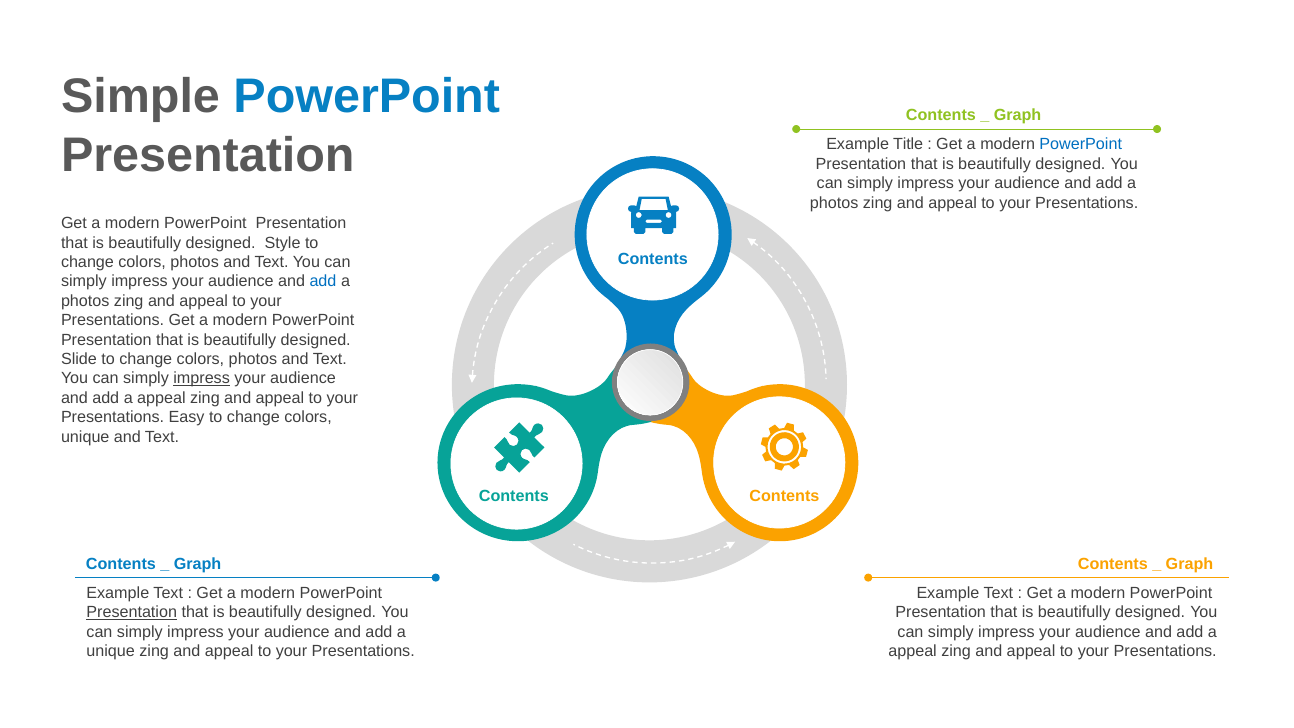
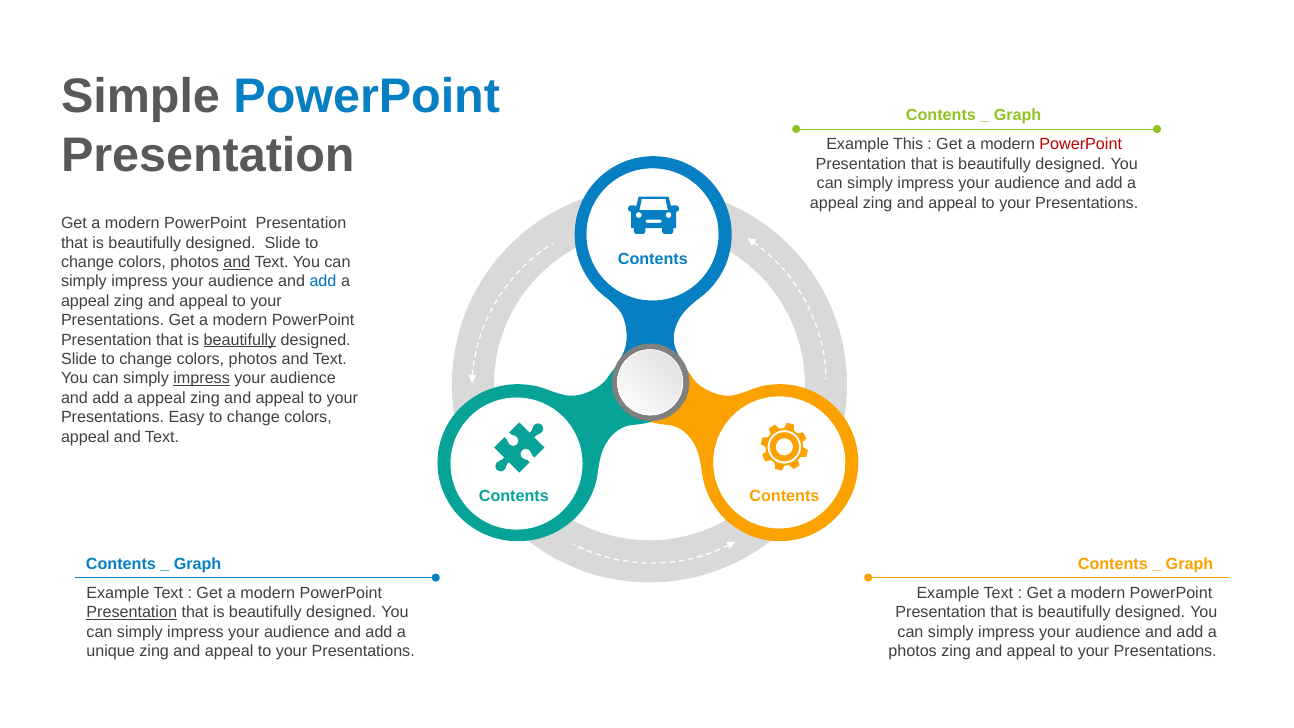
Title: Title -> This
PowerPoint at (1081, 145) colour: blue -> red
photos at (834, 203): photos -> appeal
Style at (283, 243): Style -> Slide
and at (237, 262) underline: none -> present
photos at (85, 301): photos -> appeal
beautifully at (240, 340) underline: none -> present
unique at (85, 437): unique -> appeal
appeal at (913, 651): appeal -> photos
